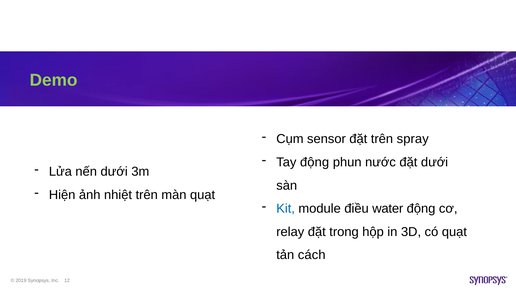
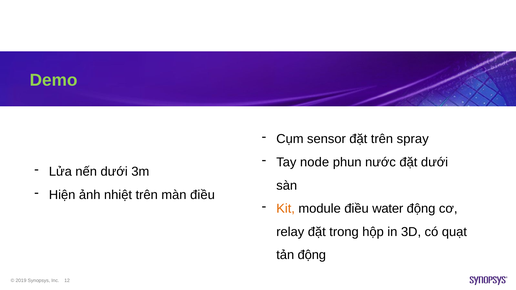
Tay động: động -> node
màn quạt: quạt -> điều
Kit colour: blue -> orange
tản cách: cách -> động
